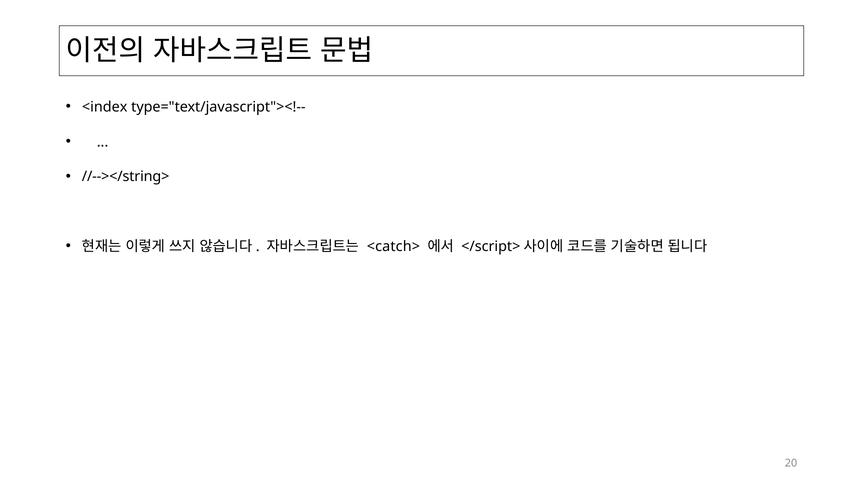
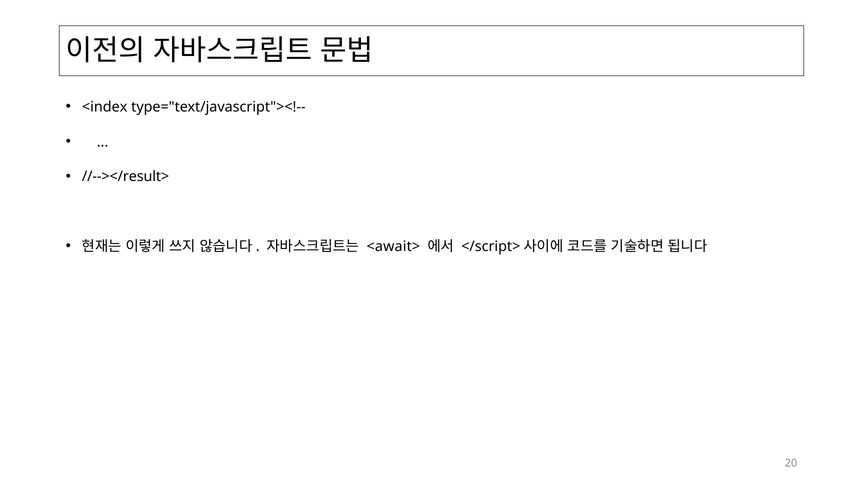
//--></string>: //--></string> -> //--></result>
<catch>: <catch> -> <await>
